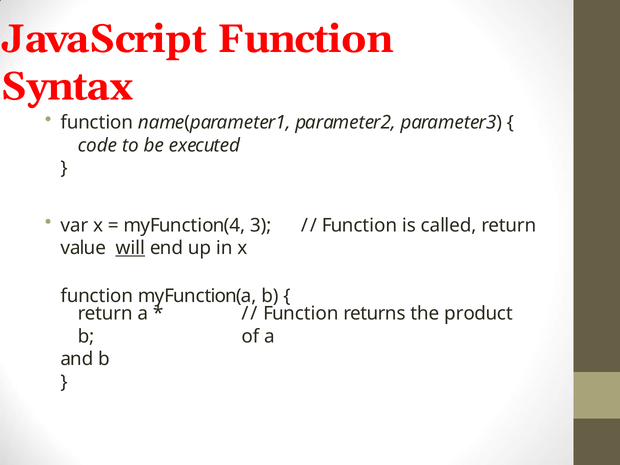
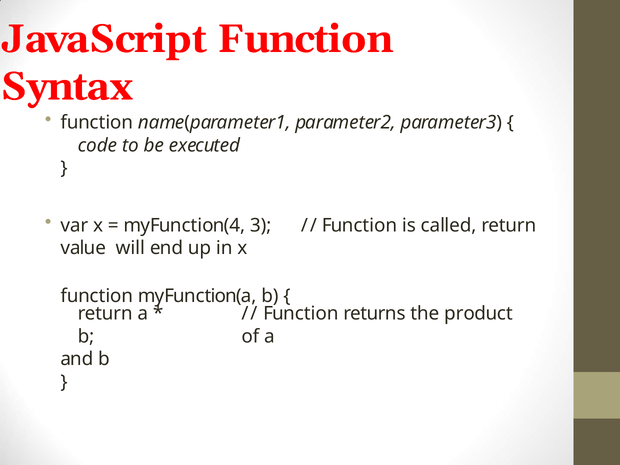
will underline: present -> none
